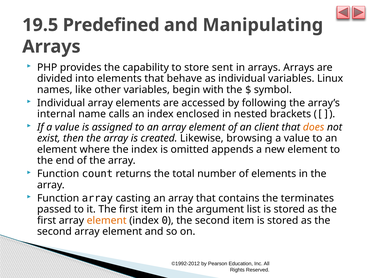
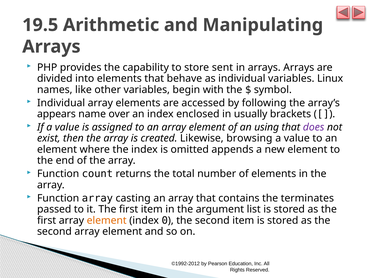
Predefined: Predefined -> Arithmetic
internal: internal -> appears
calls: calls -> over
nested: nested -> usually
client: client -> using
does colour: orange -> purple
